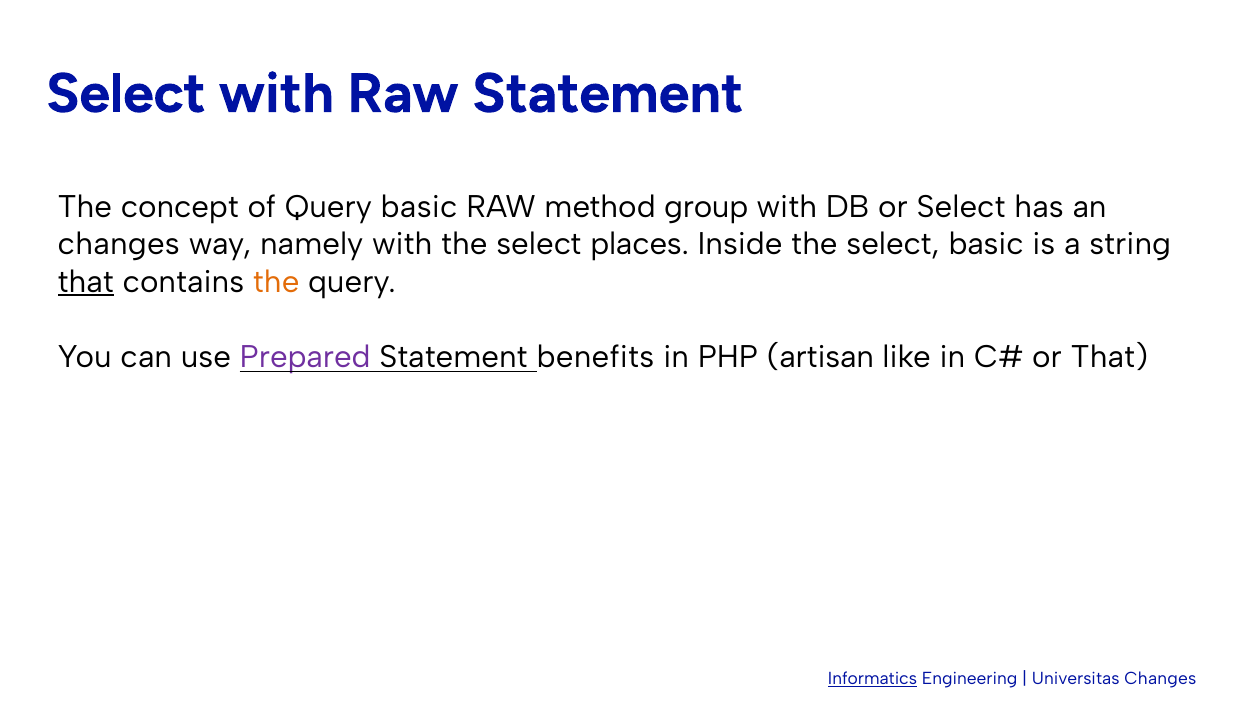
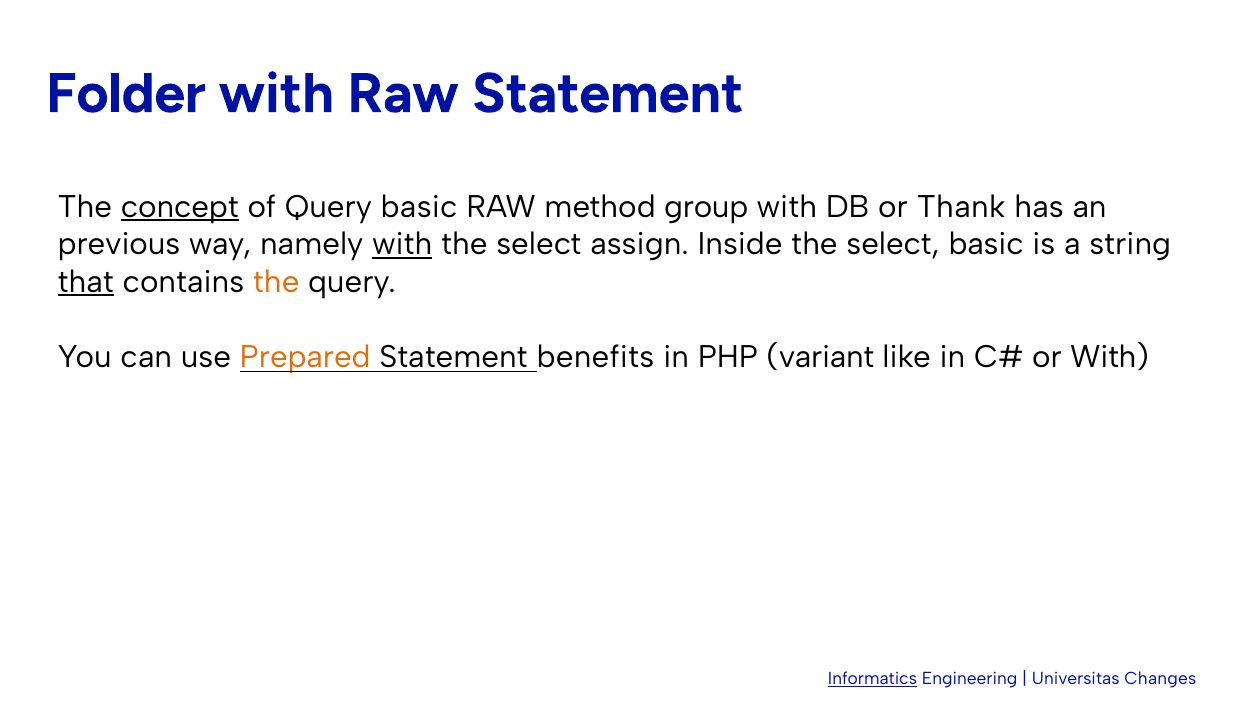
Select at (126, 94): Select -> Folder
concept underline: none -> present
or Select: Select -> Thank
changes at (119, 244): changes -> previous
with at (402, 244) underline: none -> present
places: places -> assign
Prepared colour: purple -> orange
artisan: artisan -> variant
or That: That -> With
